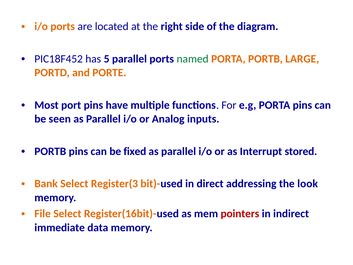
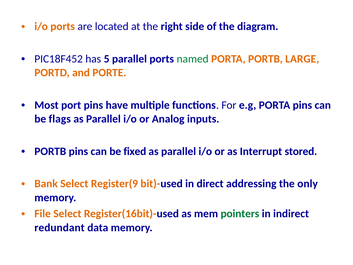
seen: seen -> flags
Register(3: Register(3 -> Register(9
look: look -> only
pointers colour: red -> green
immediate: immediate -> redundant
